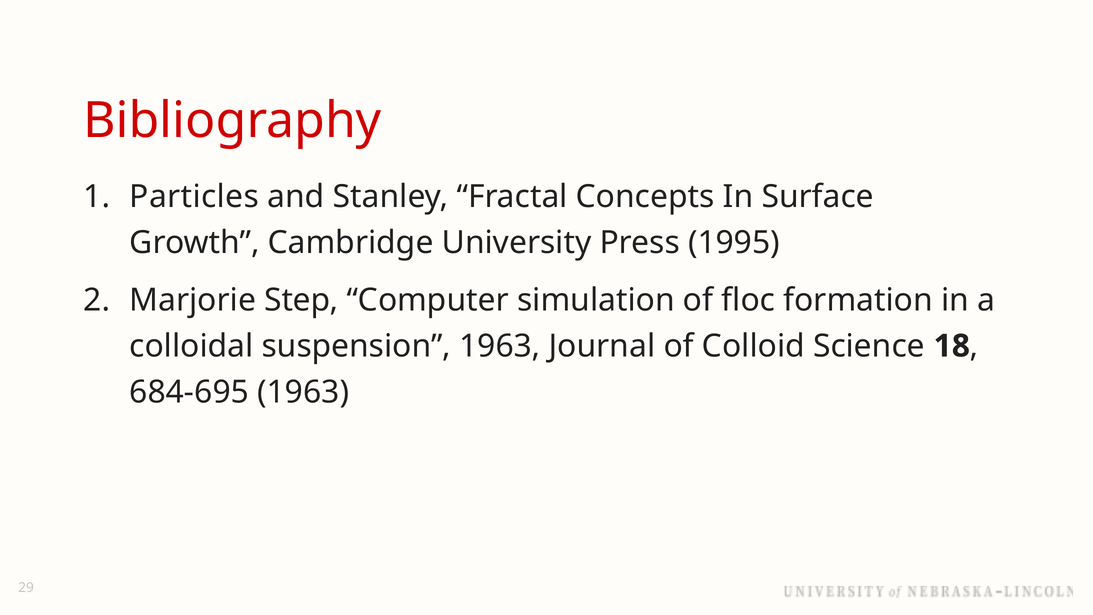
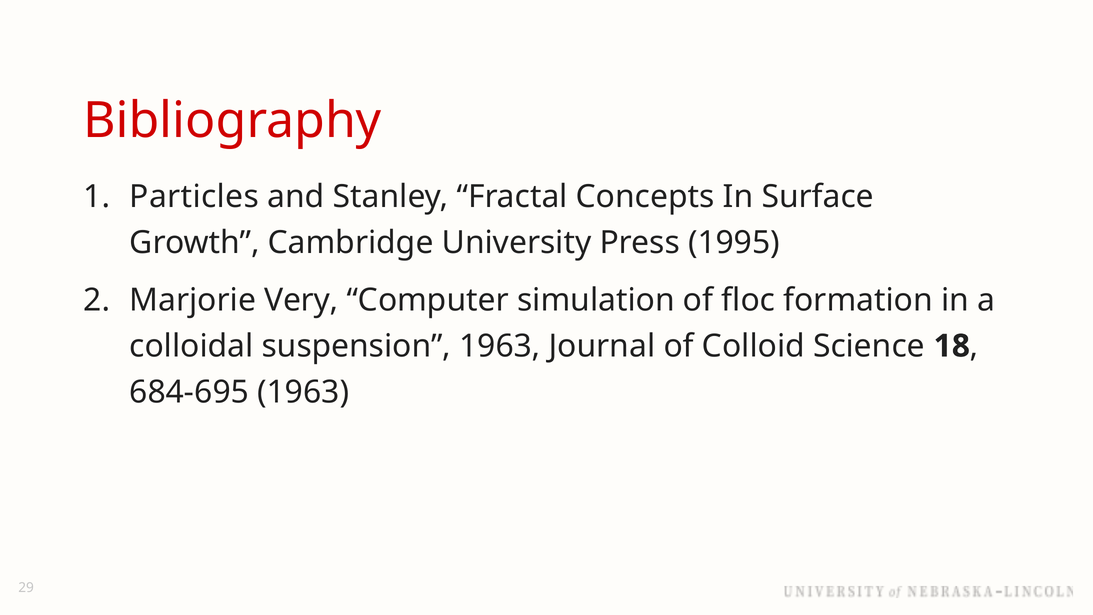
Step: Step -> Very
